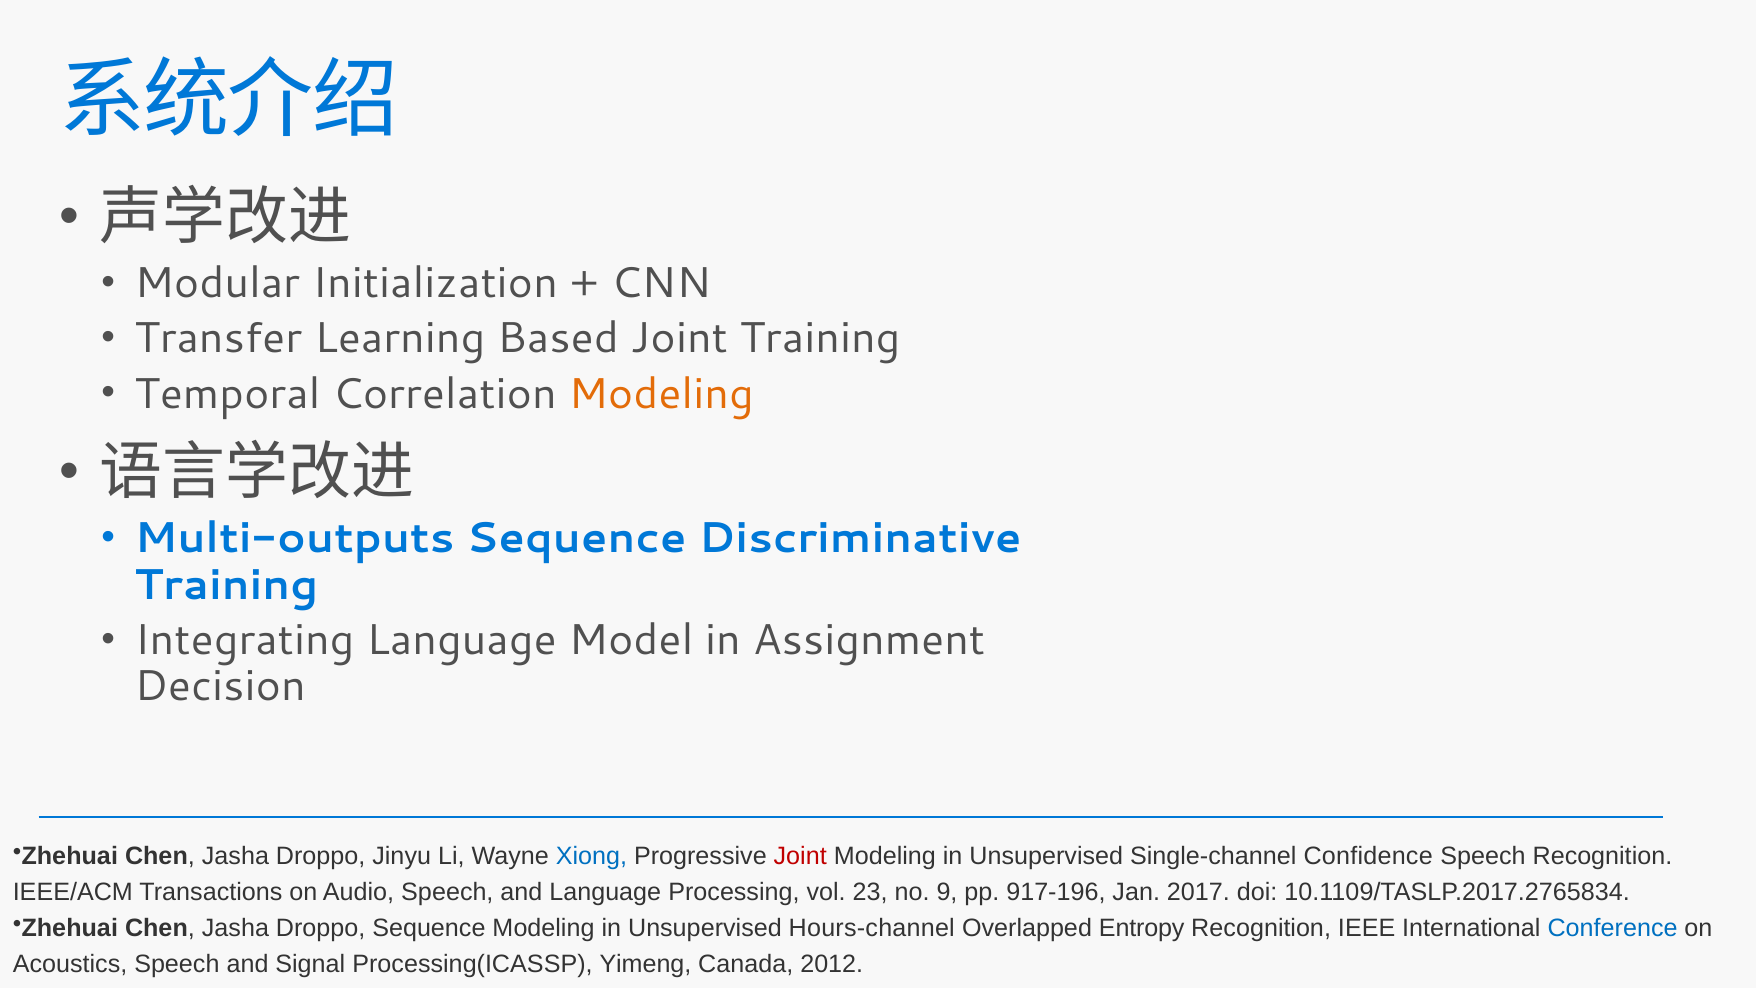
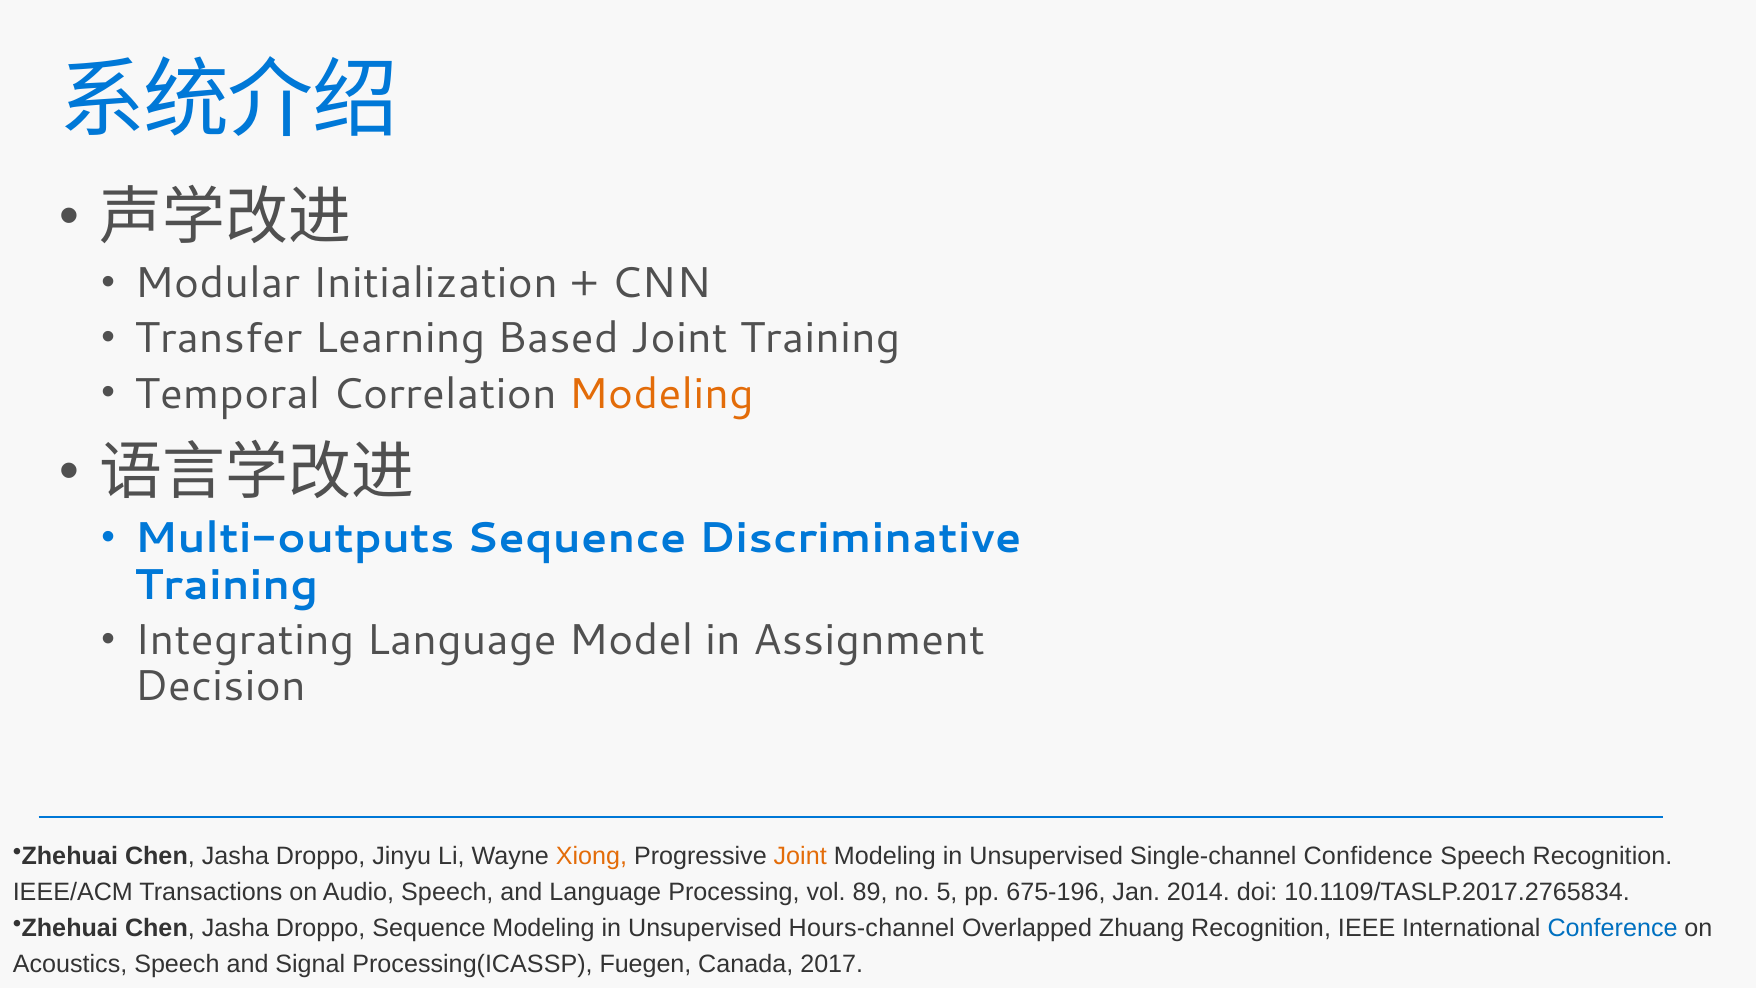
Xiong colour: blue -> orange
Joint at (800, 856) colour: red -> orange
23: 23 -> 89
9: 9 -> 5
917-196: 917-196 -> 675-196
2017: 2017 -> 2014
Entropy: Entropy -> Zhuang
Yimeng: Yimeng -> Fuegen
2012: 2012 -> 2017
